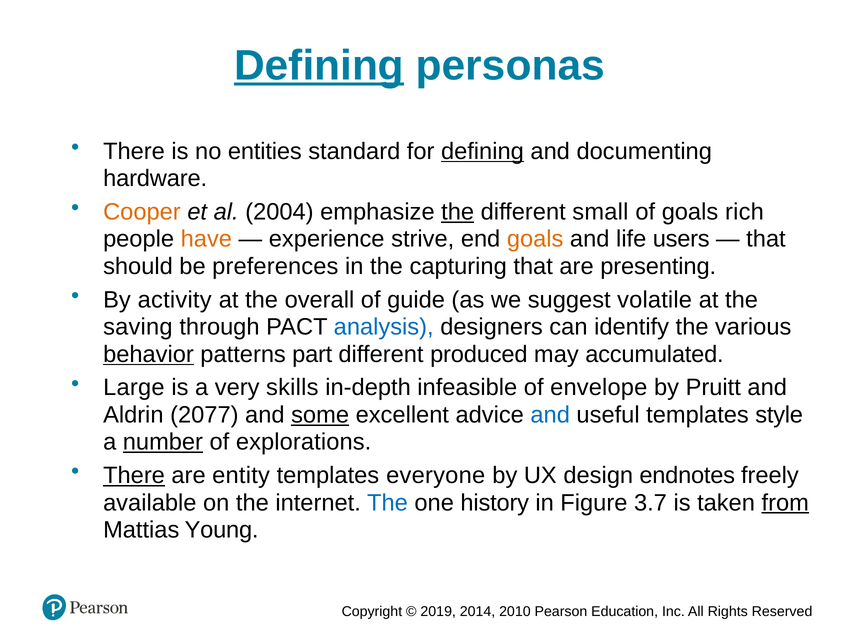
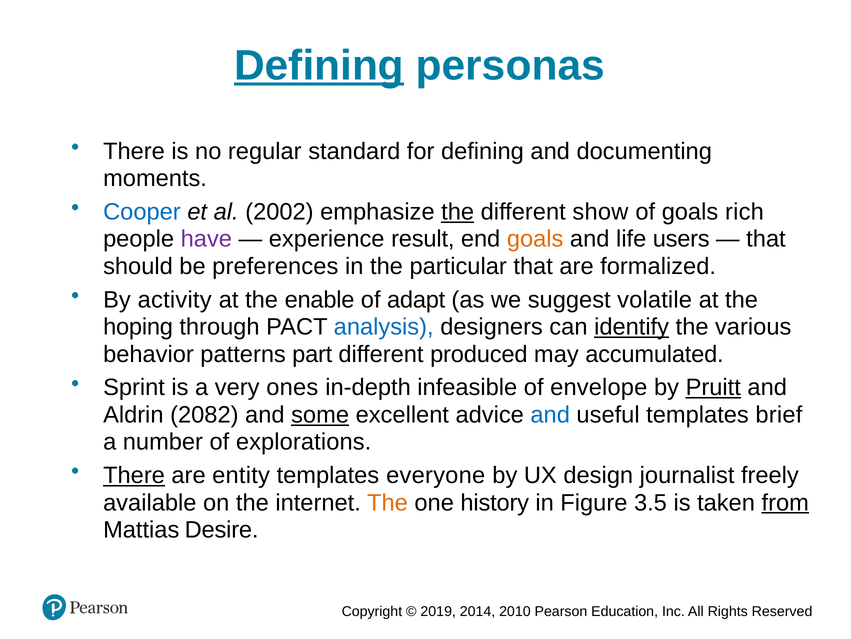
entities: entities -> regular
defining at (482, 151) underline: present -> none
hardware: hardware -> moments
Cooper colour: orange -> blue
2004: 2004 -> 2002
small: small -> show
have colour: orange -> purple
strive: strive -> result
capturing: capturing -> particular
presenting: presenting -> formalized
overall: overall -> enable
guide: guide -> adapt
saving: saving -> hoping
identify underline: none -> present
behavior underline: present -> none
Large: Large -> Sprint
skills: skills -> ones
Pruitt underline: none -> present
2077: 2077 -> 2082
style: style -> brief
number underline: present -> none
endnotes: endnotes -> journalist
The at (387, 502) colour: blue -> orange
3.7: 3.7 -> 3.5
Young: Young -> Desire
